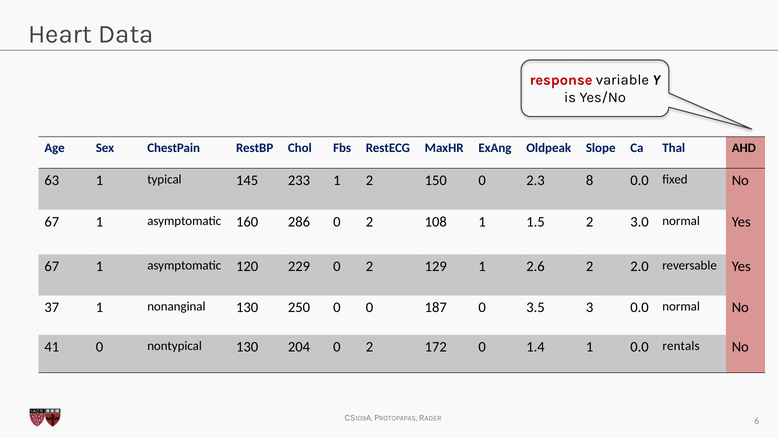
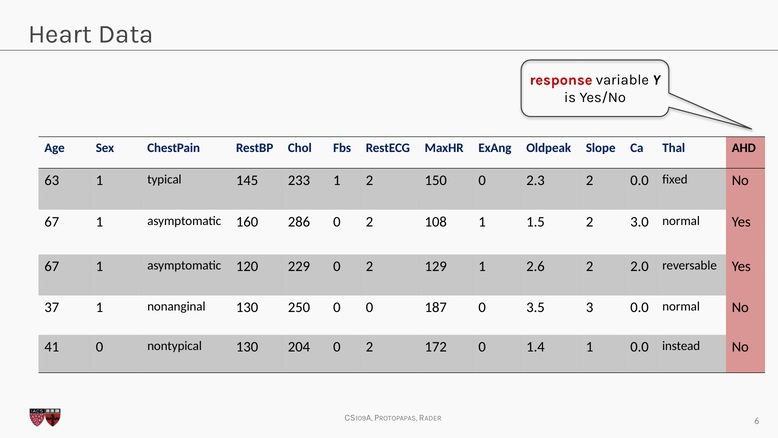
2.3 8: 8 -> 2
rentals: rentals -> instead
